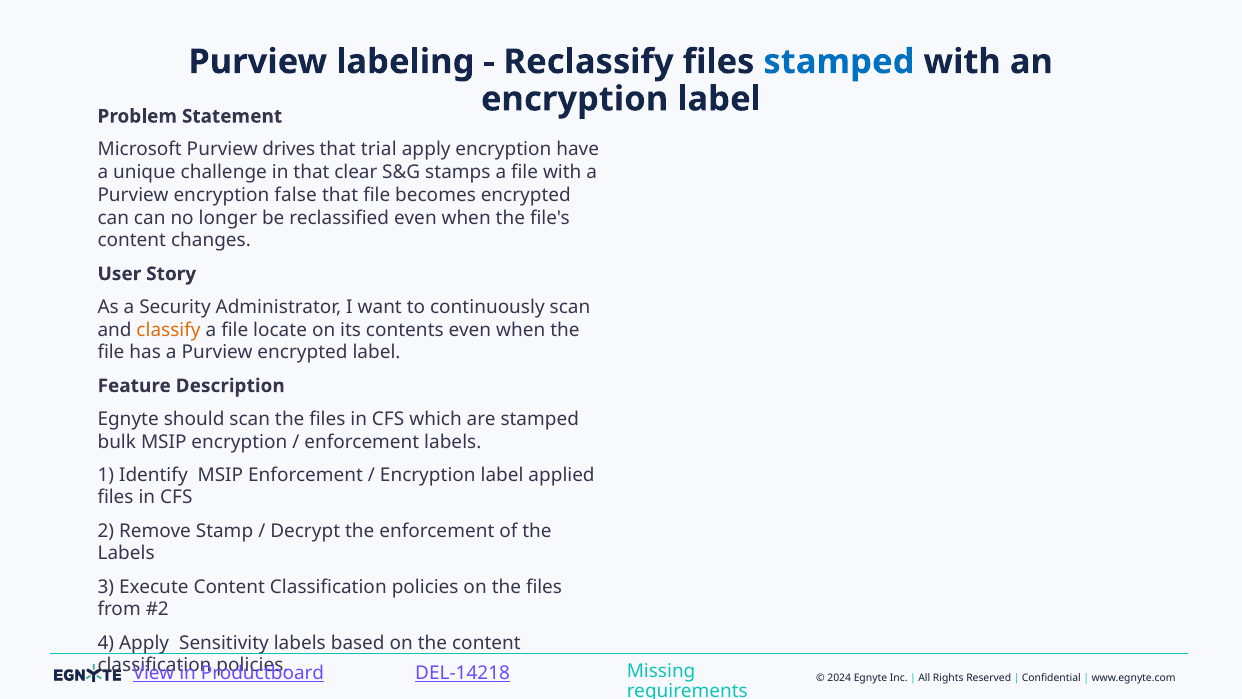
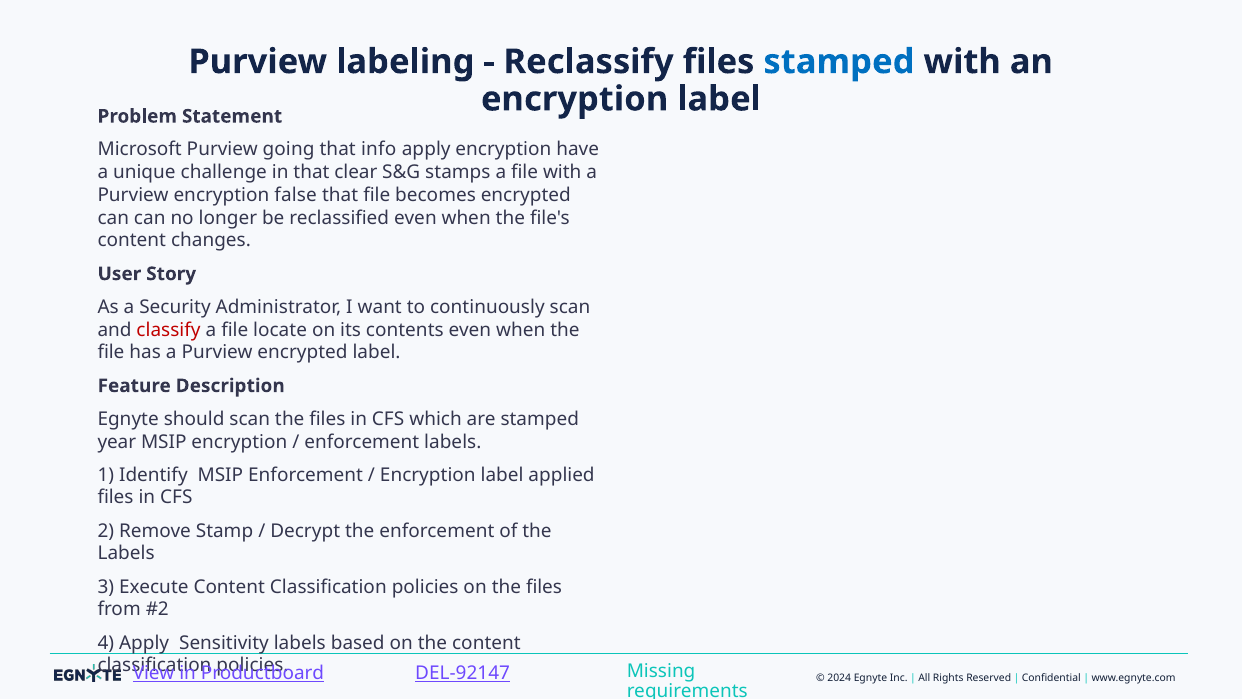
drives: drives -> going
trial: trial -> info
classify colour: orange -> red
bulk: bulk -> year
DEL-14218: DEL-14218 -> DEL-92147
